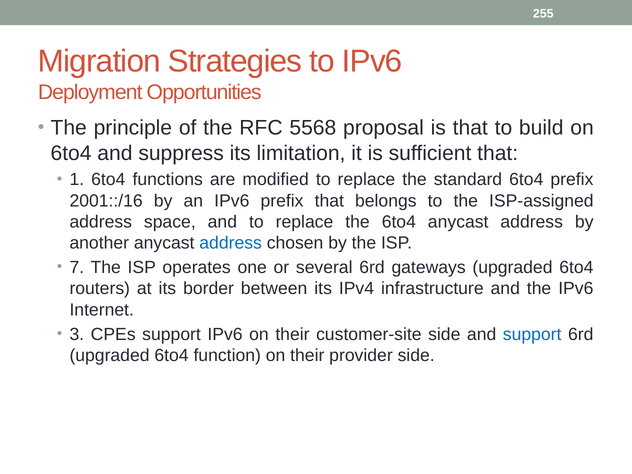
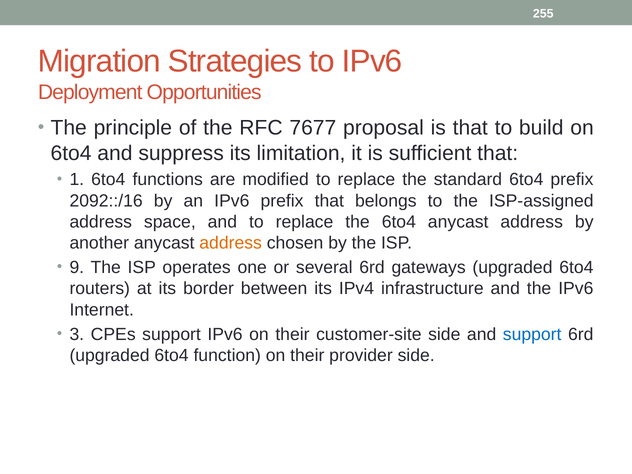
5568: 5568 -> 7677
2001::/16: 2001::/16 -> 2092::/16
address at (231, 243) colour: blue -> orange
7: 7 -> 9
